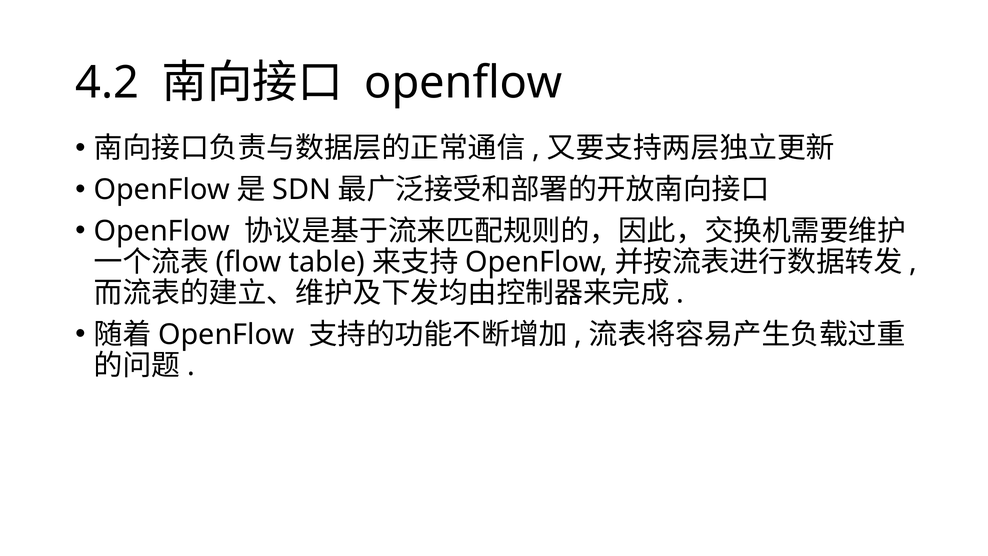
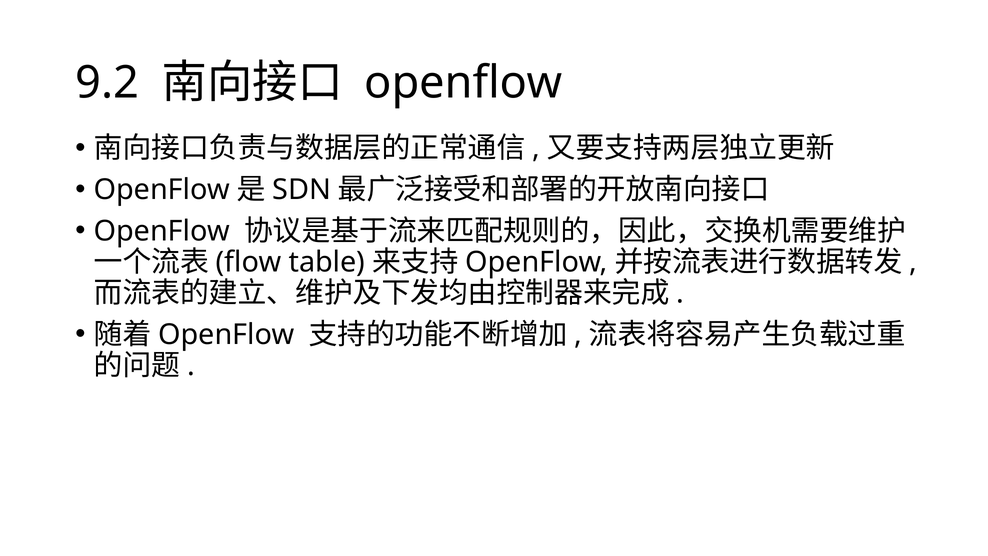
4.2: 4.2 -> 9.2
